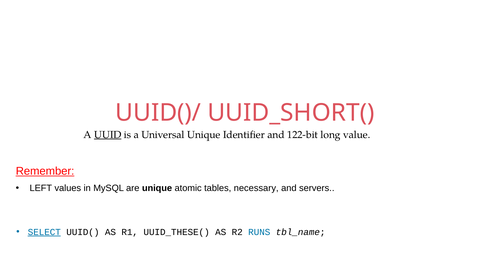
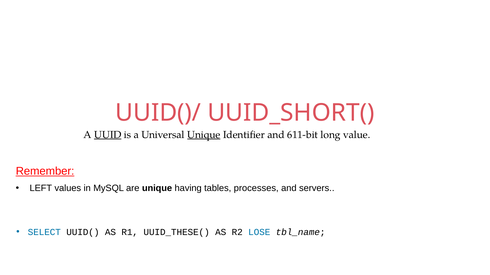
Unique at (204, 135) underline: none -> present
122-bit: 122-bit -> 611-bit
atomic: atomic -> having
necessary: necessary -> processes
SELECT underline: present -> none
RUNS: RUNS -> LOSE
